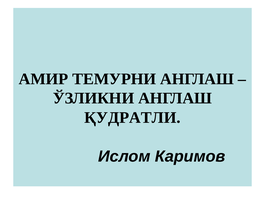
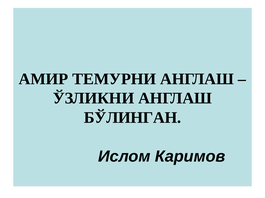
ҚУДРАТЛИ: ҚУДРАТЛИ -> БЎЛИНГАН
